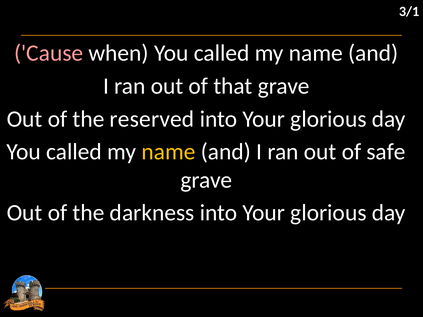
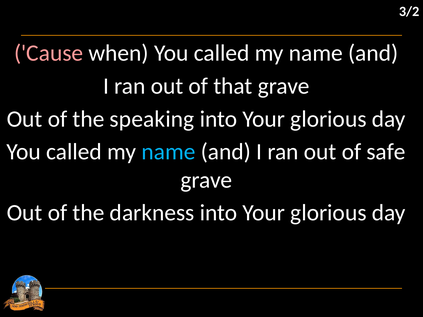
3/1: 3/1 -> 3/2
reserved: reserved -> speaking
name at (168, 152) colour: yellow -> light blue
